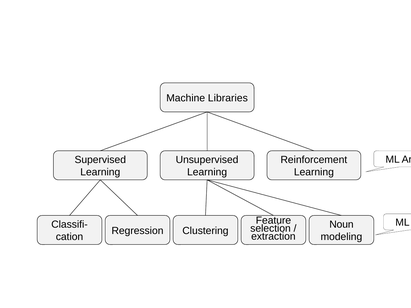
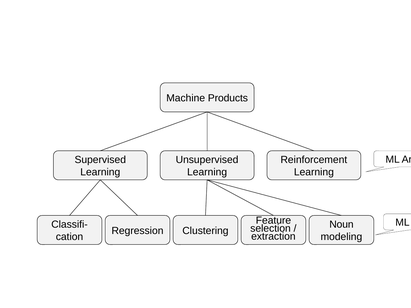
Libraries: Libraries -> Products
